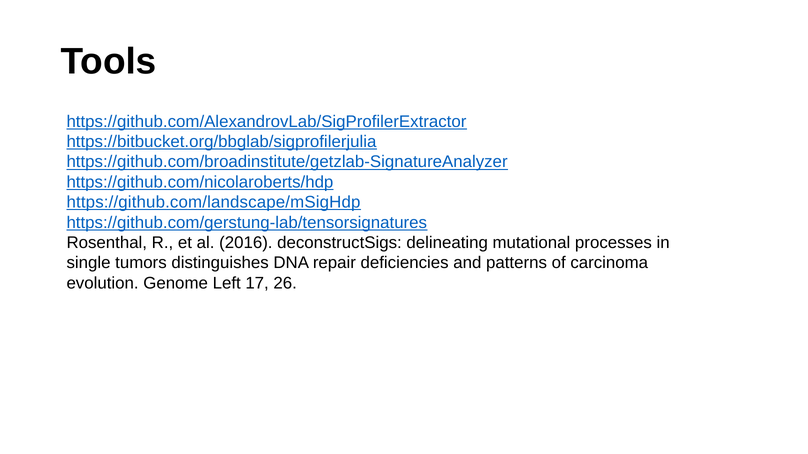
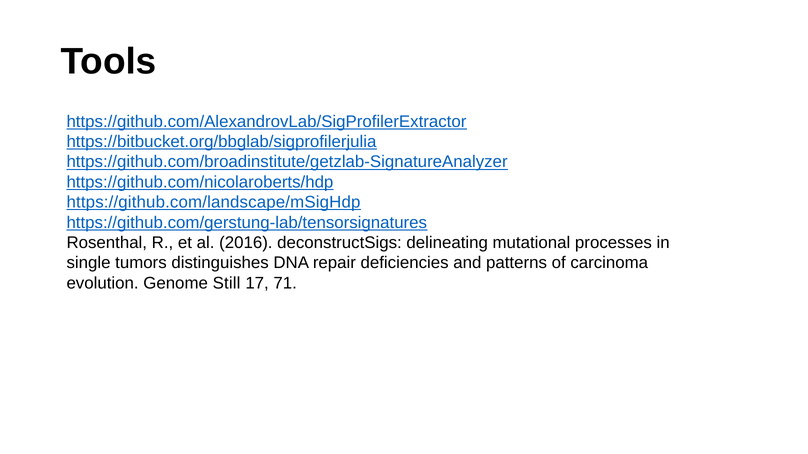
Left: Left -> Still
26: 26 -> 71
